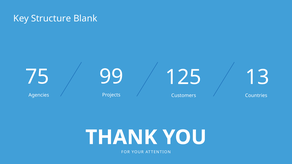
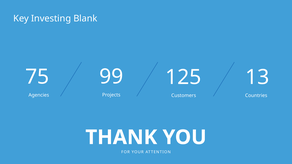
Structure: Structure -> Investing
